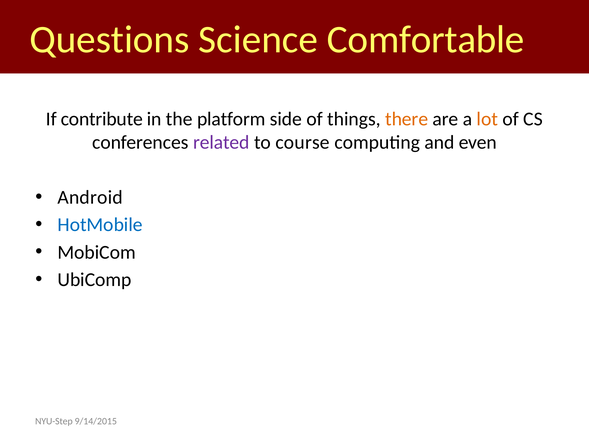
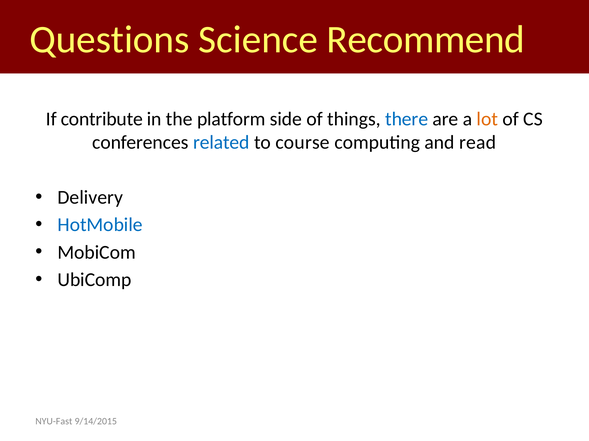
Comfortable: Comfortable -> Recommend
there colour: orange -> blue
related colour: purple -> blue
even: even -> read
Android: Android -> Delivery
NYU-Step: NYU-Step -> NYU-Fast
